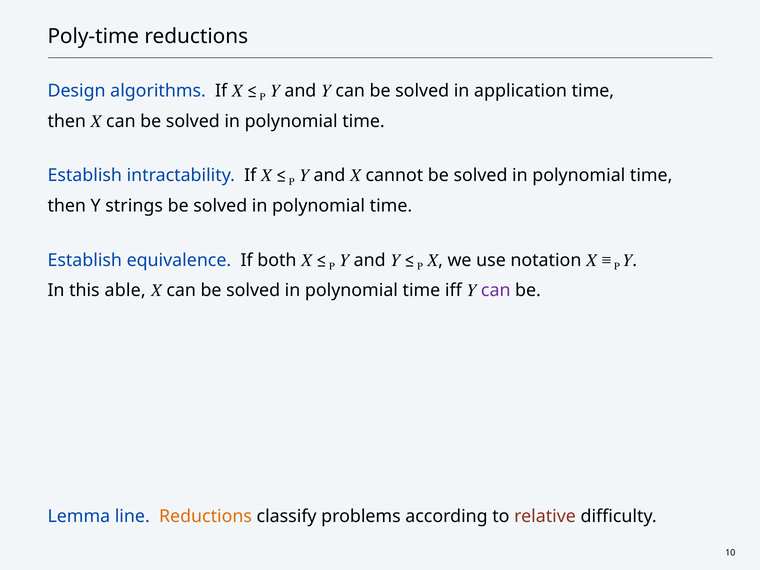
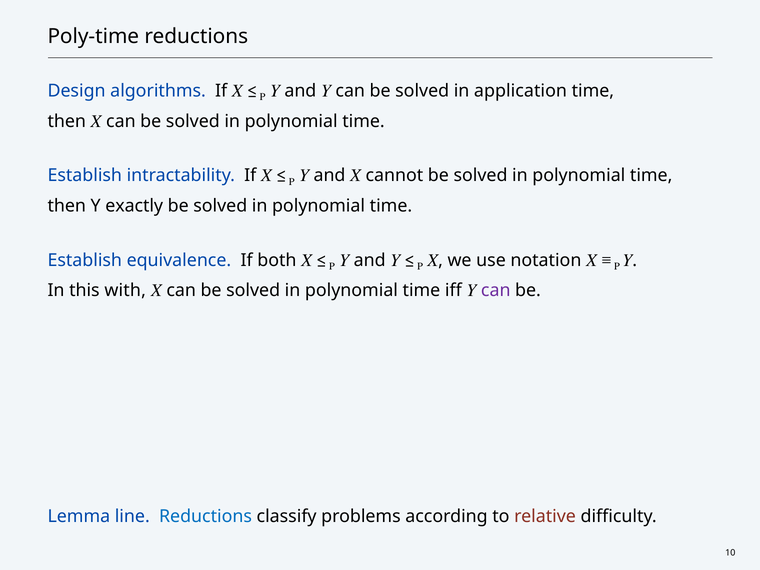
strings: strings -> exactly
able: able -> with
Reductions at (205, 516) colour: orange -> blue
